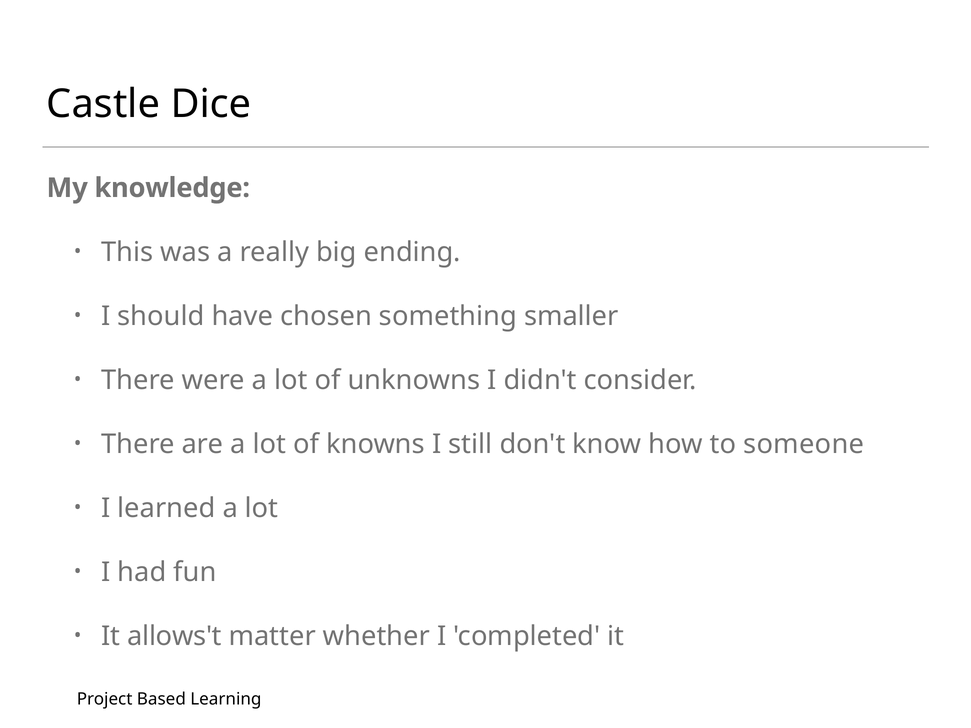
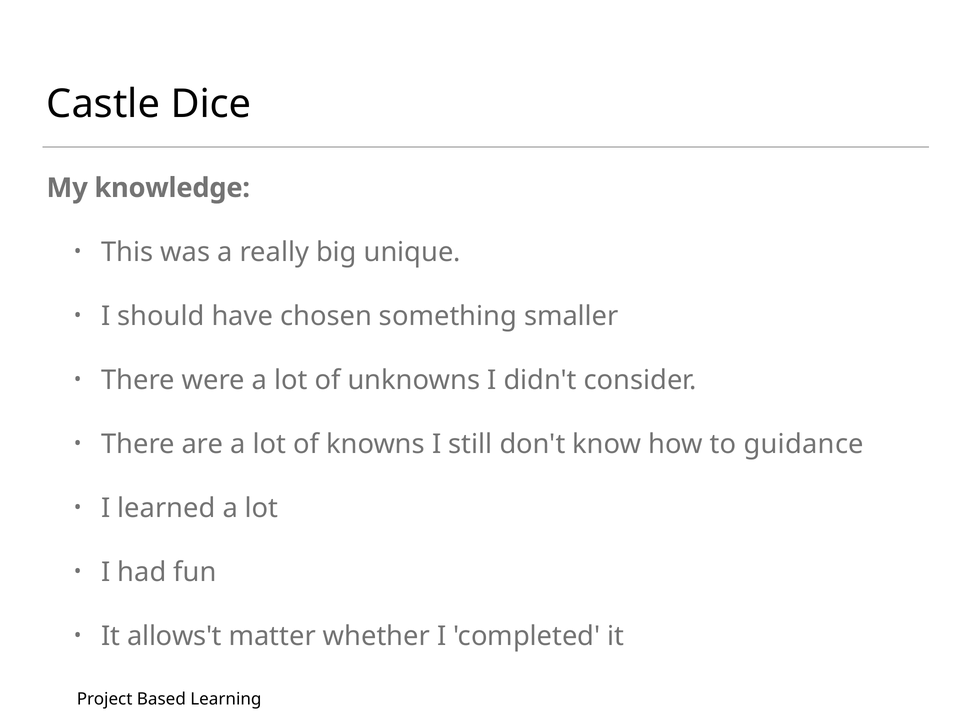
ending: ending -> unique
someone: someone -> guidance
